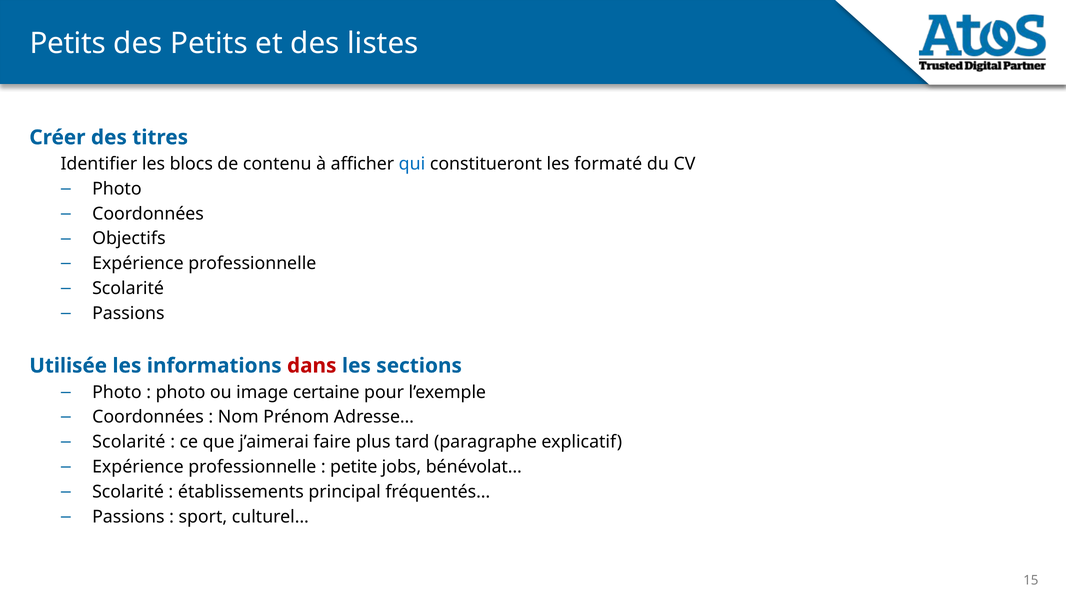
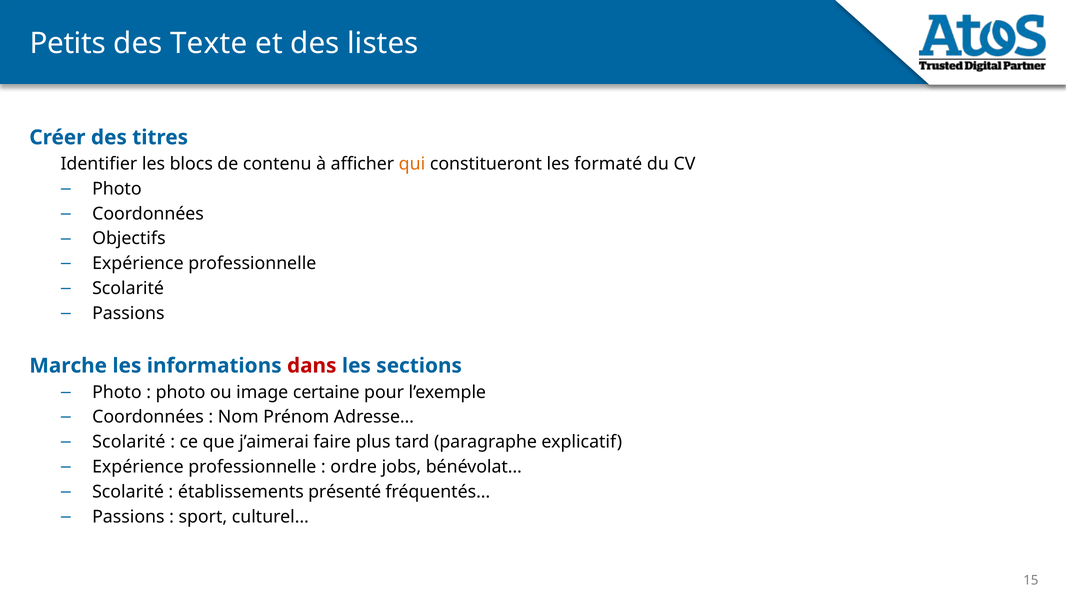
des Petits: Petits -> Texte
qui colour: blue -> orange
Utilisée: Utilisée -> Marche
petite: petite -> ordre
principal: principal -> présenté
